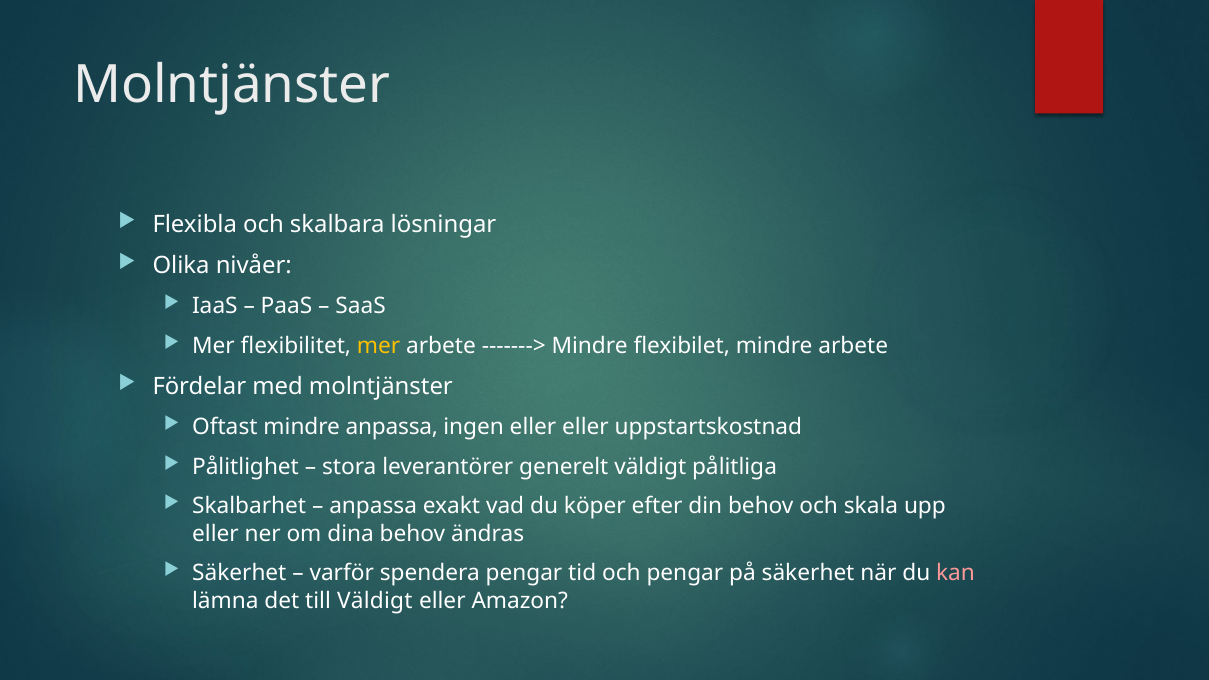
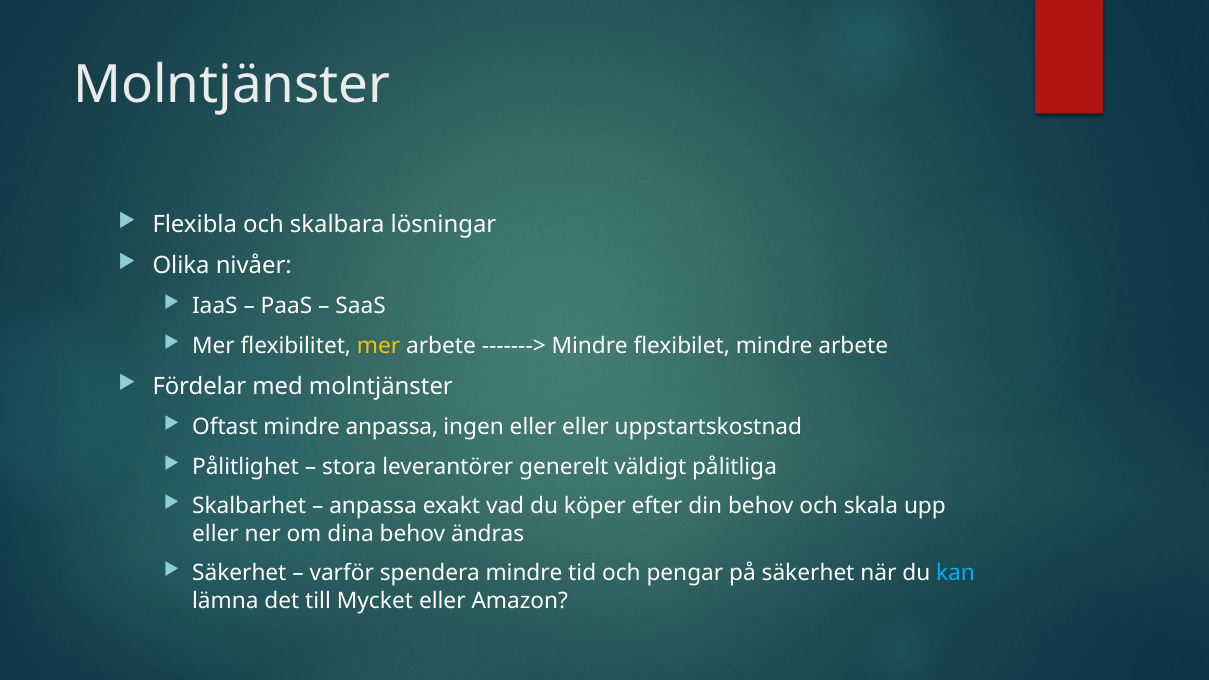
spendera pengar: pengar -> mindre
kan colour: pink -> light blue
till Väldigt: Väldigt -> Mycket
